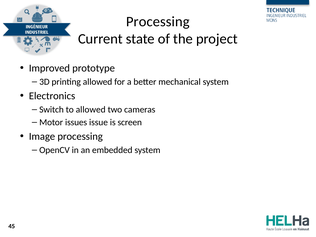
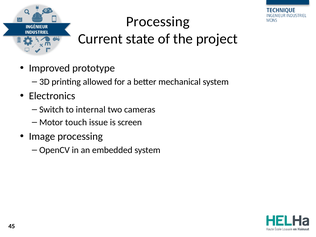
to allowed: allowed -> internal
issues: issues -> touch
